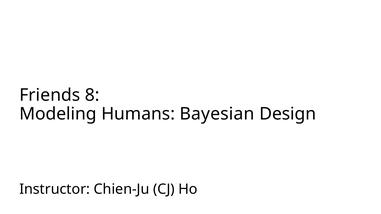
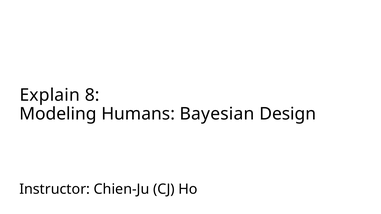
Friends: Friends -> Explain
